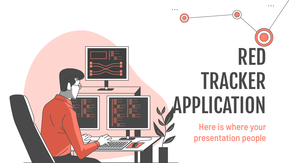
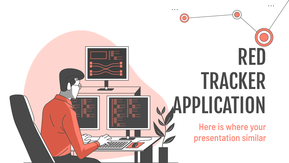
people: people -> similar
